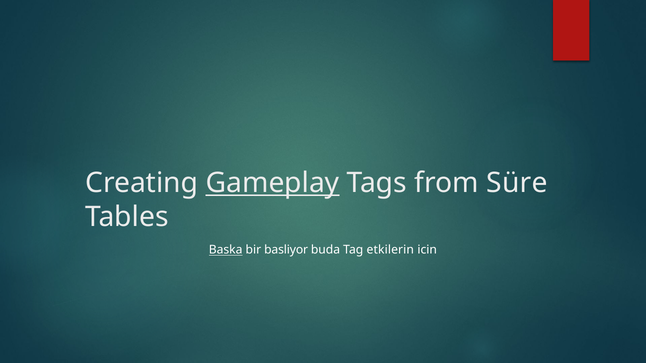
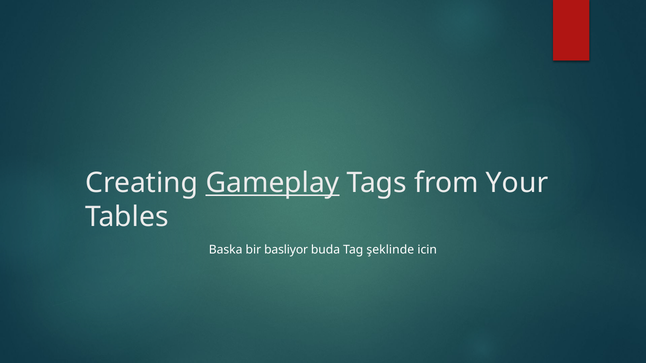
Süre: Süre -> Your
Baska underline: present -> none
etkilerin: etkilerin -> şeklinde
